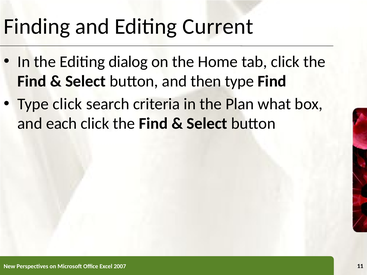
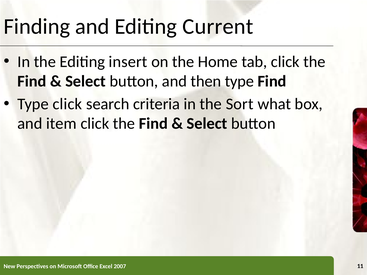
dialog: dialog -> insert
Plan: Plan -> Sort
each: each -> item
